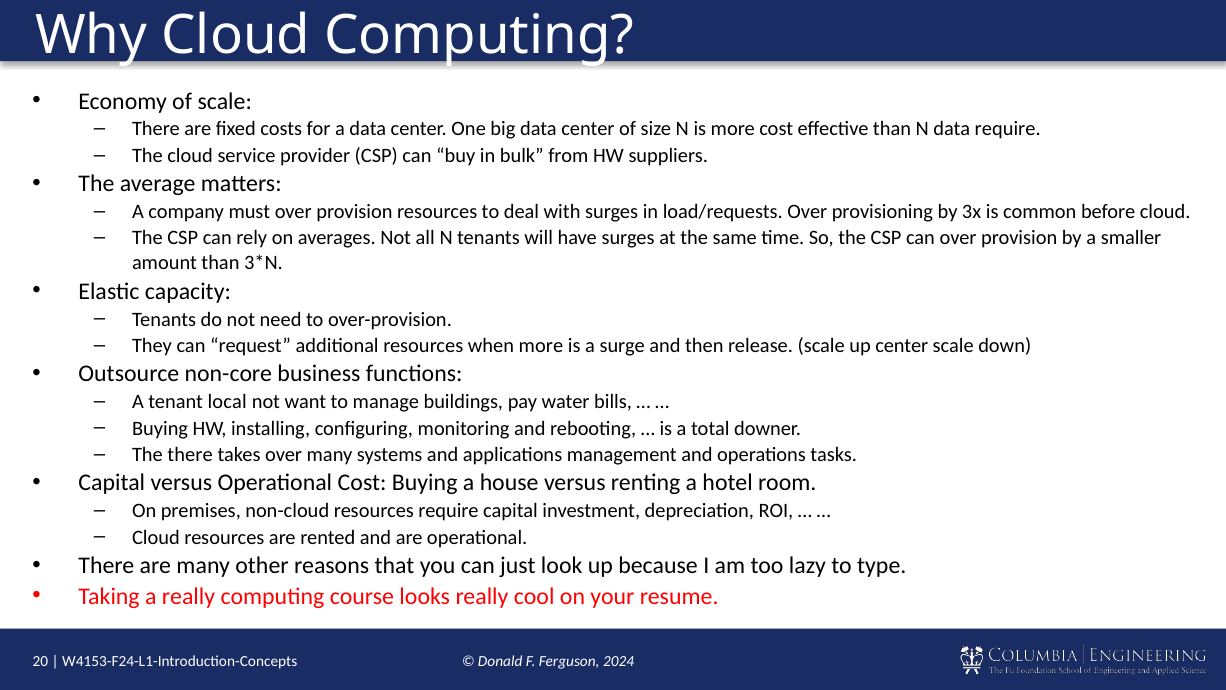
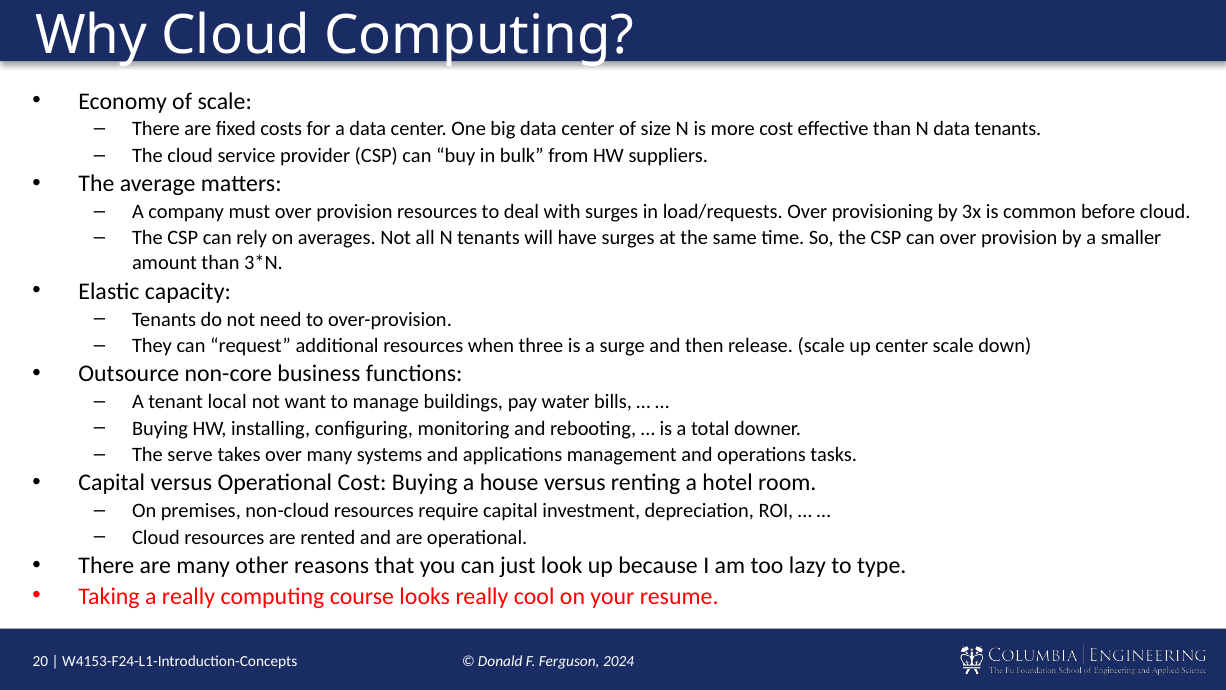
data require: require -> tenants
when more: more -> three
The there: there -> serve
